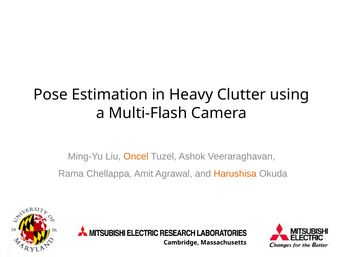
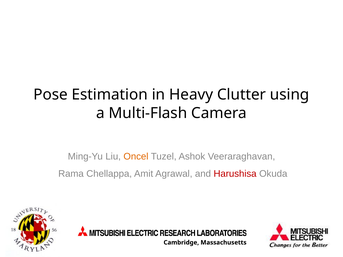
Harushisa colour: orange -> red
